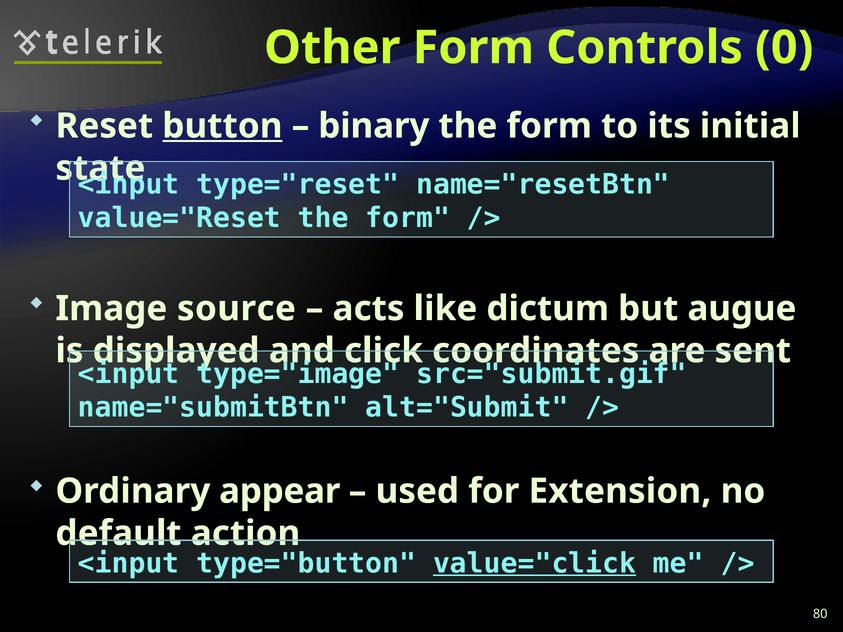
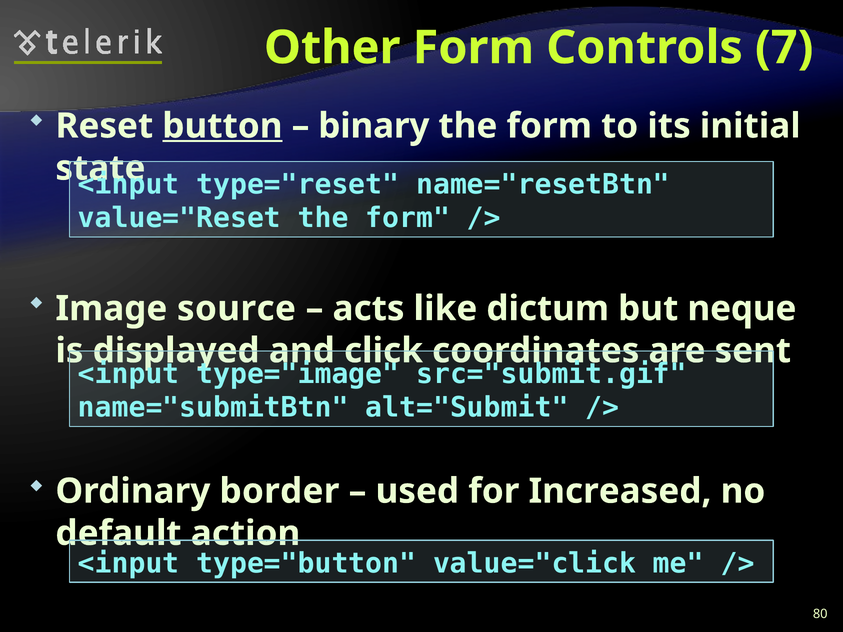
0: 0 -> 7
augue: augue -> neque
appear: appear -> border
Extension: Extension -> Increased
value="click underline: present -> none
